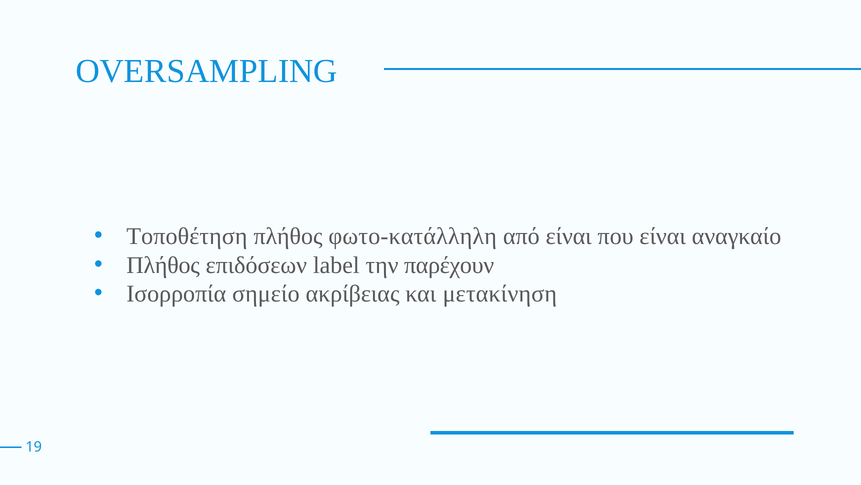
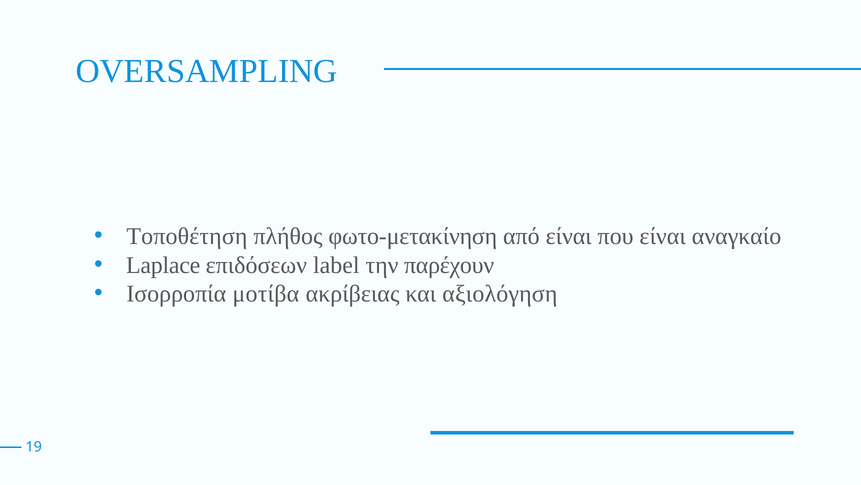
φωτο-κατάλληλη: φωτο-κατάλληλη -> φωτο-μετακίνηση
Πλήθος at (163, 265): Πλήθος -> Laplace
σημείο: σημείο -> μοτίβα
μετακίνηση: μετακίνηση -> αξιολόγηση
